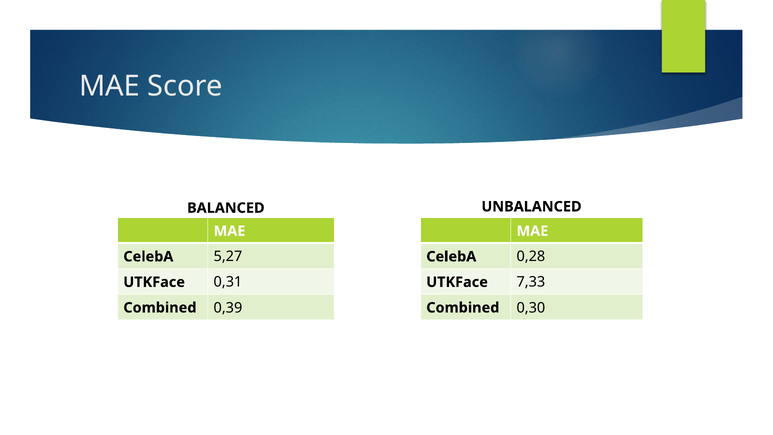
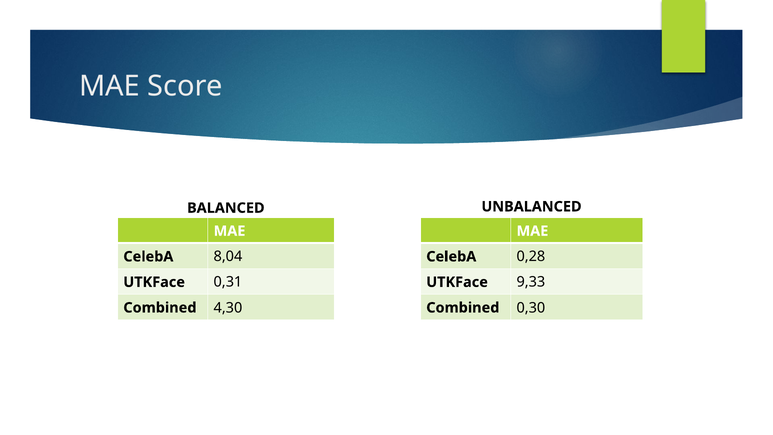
5,27: 5,27 -> 8,04
7,33: 7,33 -> 9,33
0,39: 0,39 -> 4,30
